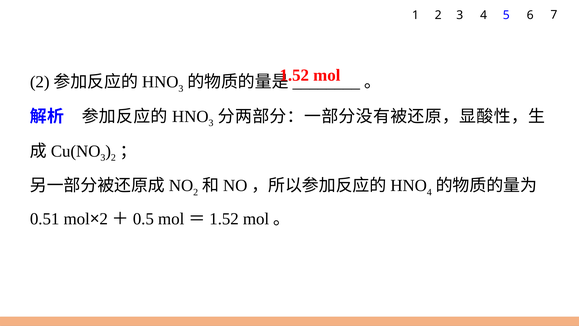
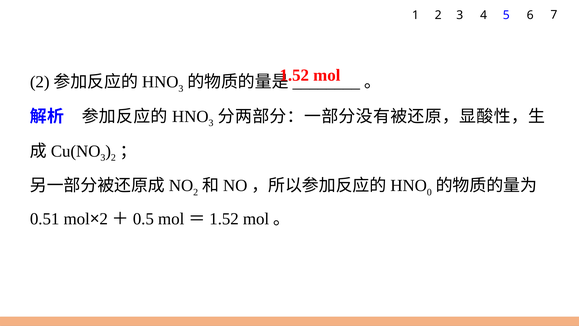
4 at (429, 192): 4 -> 0
